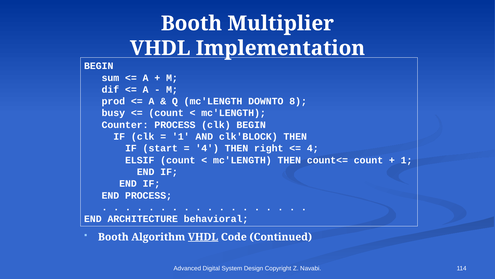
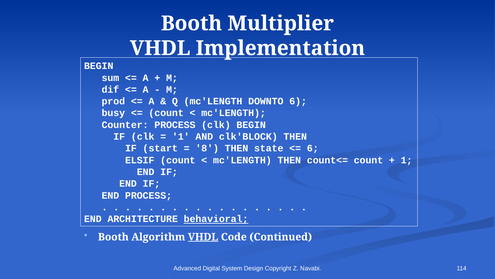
DOWNTO 8: 8 -> 6
4 at (207, 148): 4 -> 8
right: right -> state
4 at (313, 148): 4 -> 6
behavioral underline: none -> present
